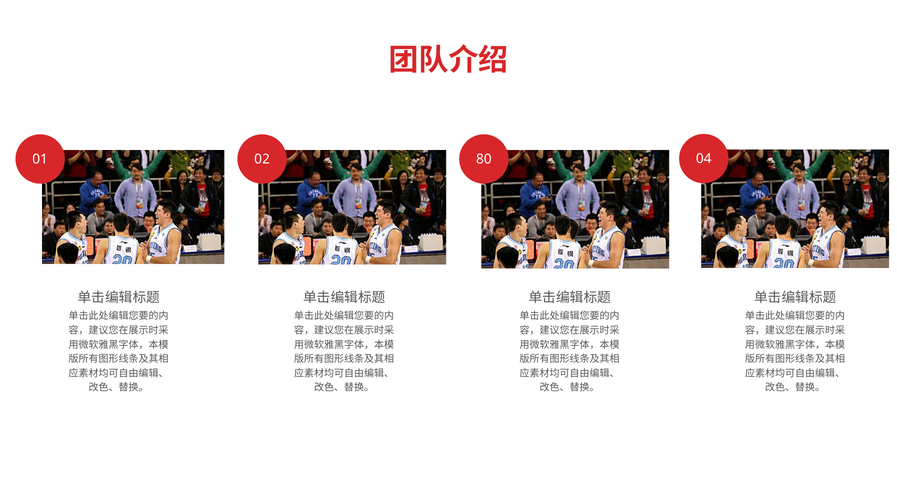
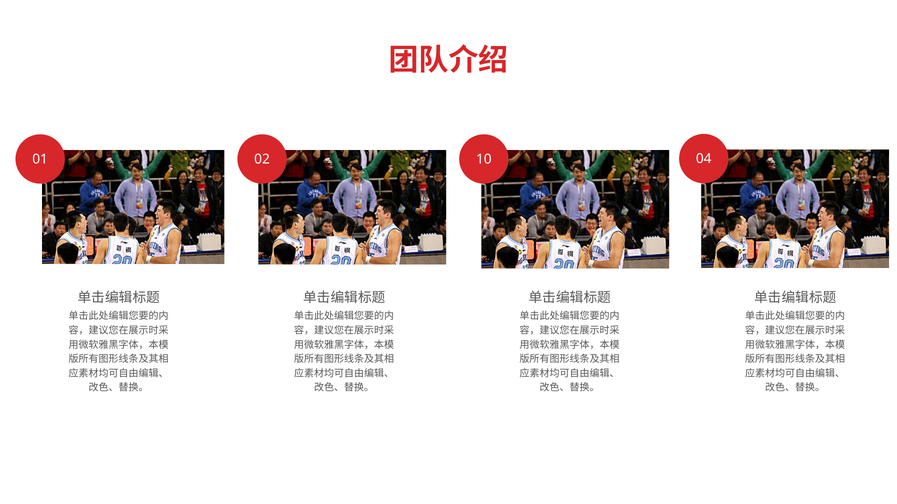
80: 80 -> 10
